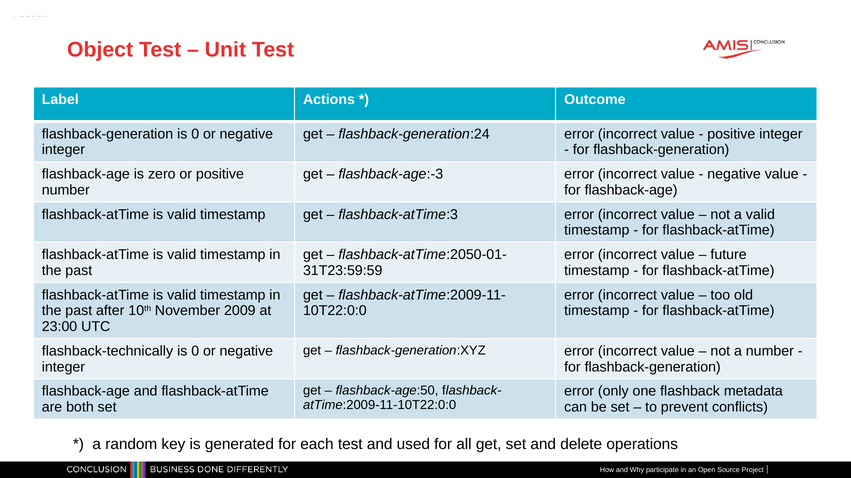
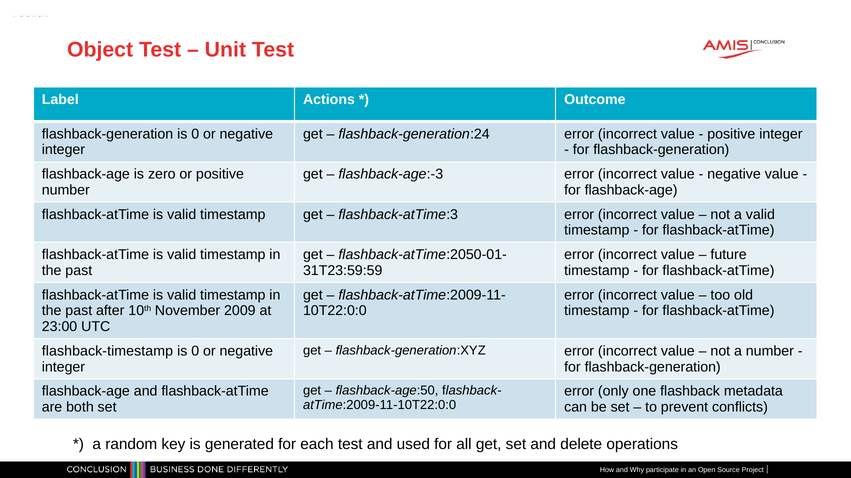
flashback-technically: flashback-technically -> flashback-timestamp
